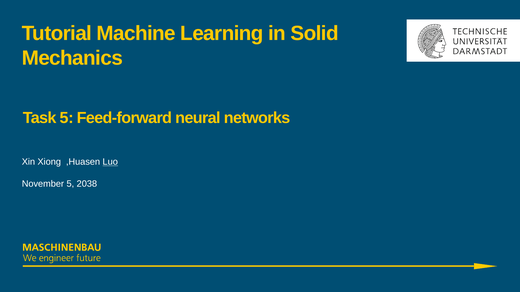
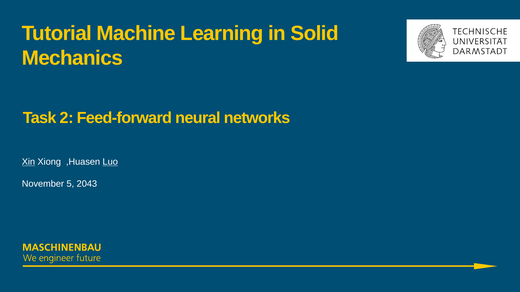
Task 5: 5 -> 2
Xin underline: none -> present
2038: 2038 -> 2043
